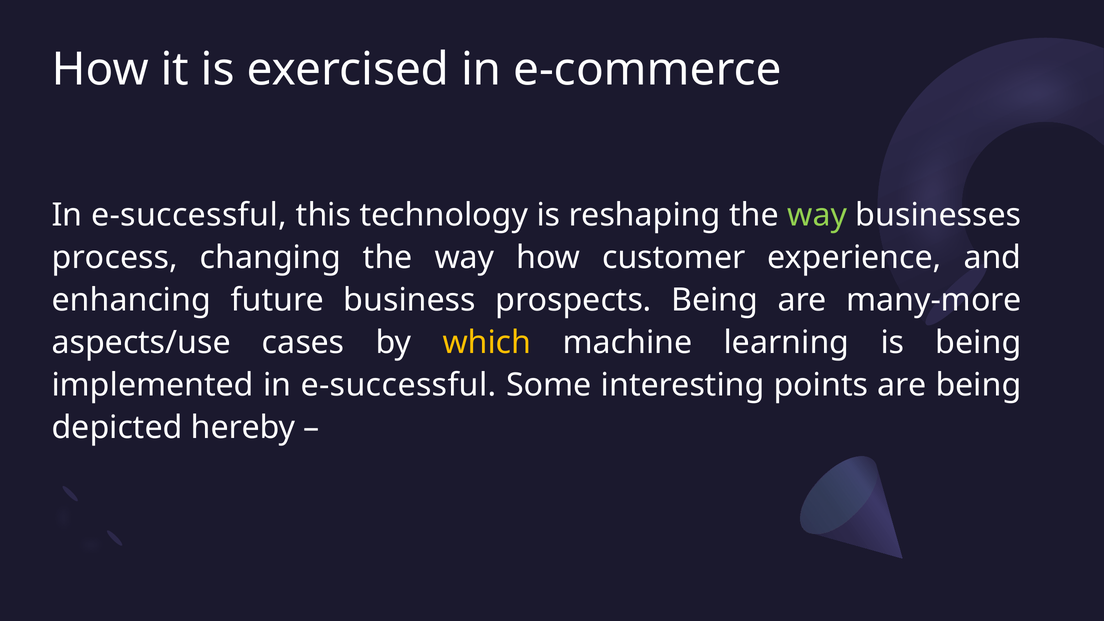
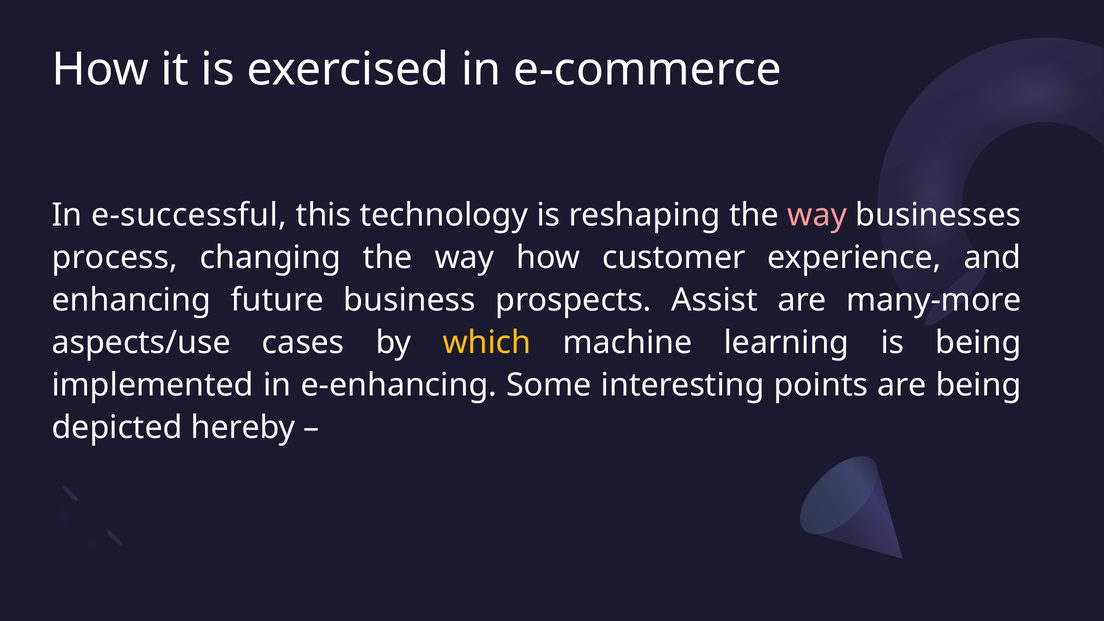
way at (817, 215) colour: light green -> pink
prospects Being: Being -> Assist
implemented in e-successful: e-successful -> e-enhancing
